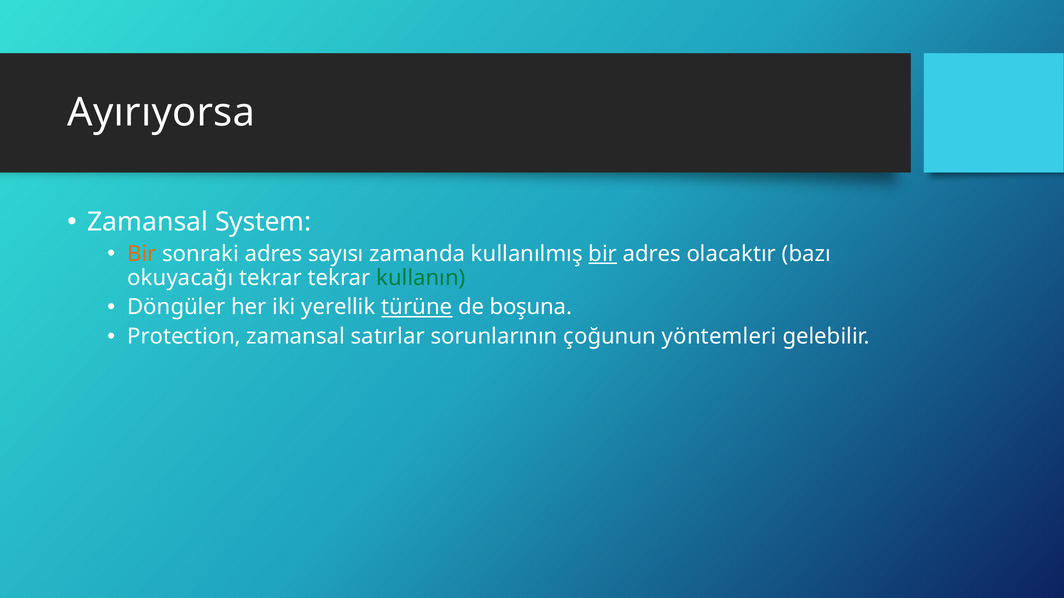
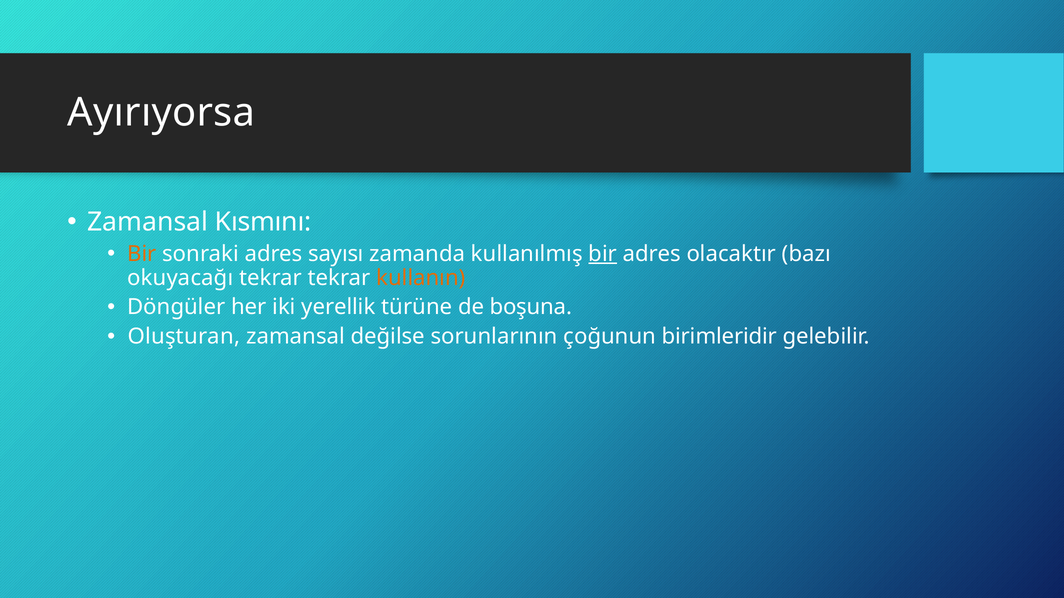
System: System -> Kısmını
kullanın colour: green -> orange
türüne underline: present -> none
Protection: Protection -> Oluşturan
satırlar: satırlar -> değilse
yöntemleri: yöntemleri -> birimleridir
